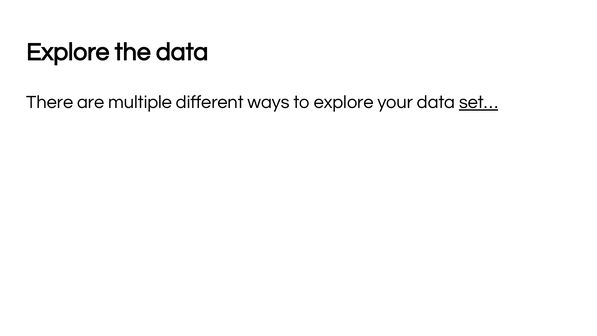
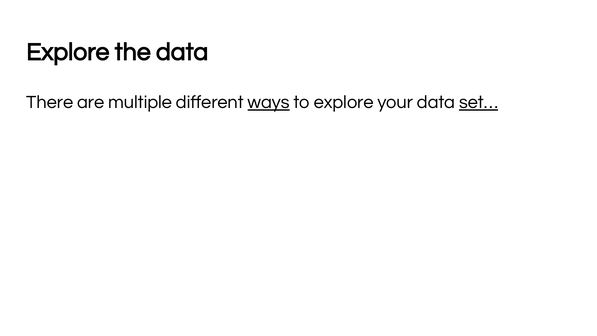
ways underline: none -> present
